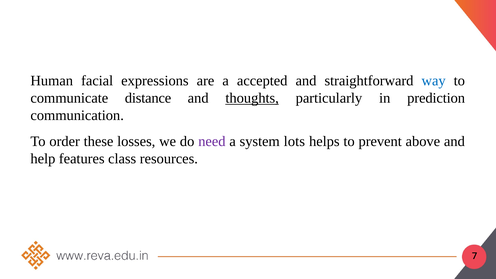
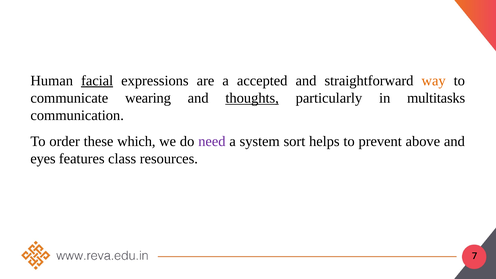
facial underline: none -> present
way colour: blue -> orange
distance: distance -> wearing
prediction: prediction -> multitasks
losses: losses -> which
lots: lots -> sort
help: help -> eyes
